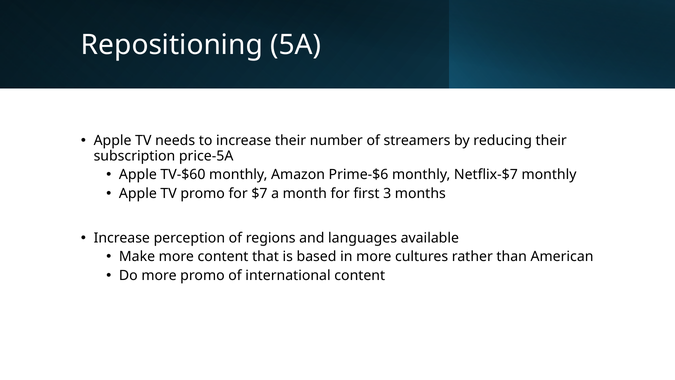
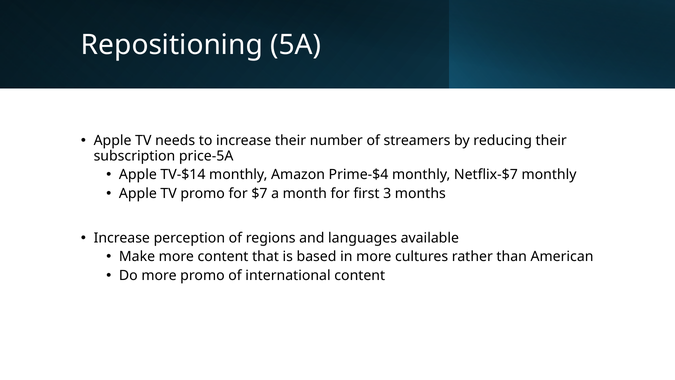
TV-$60: TV-$60 -> TV-$14
Prime-$6: Prime-$6 -> Prime-$4
